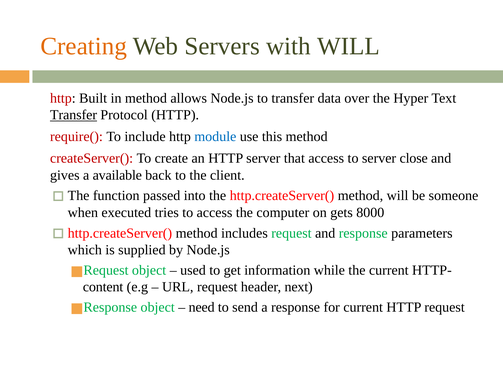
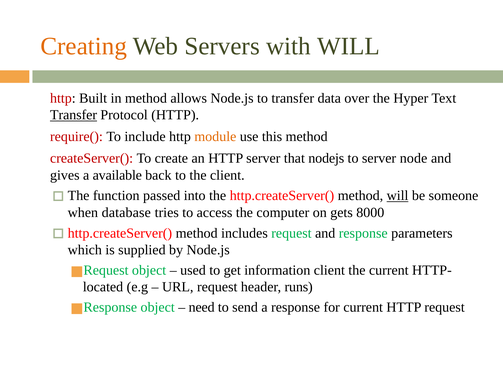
module colour: blue -> orange
that access: access -> nodejs
close: close -> node
will at (398, 196) underline: none -> present
executed: executed -> database
information while: while -> client
content: content -> located
next: next -> runs
